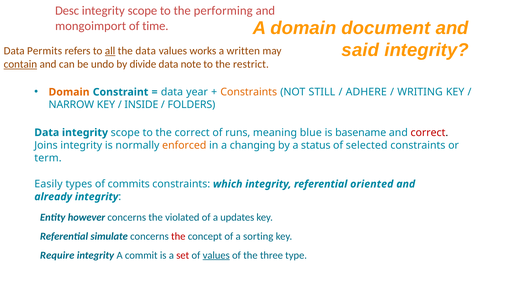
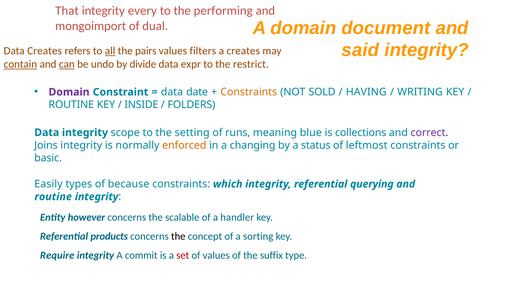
Desc: Desc -> That
scope at (142, 11): scope -> every
time: time -> dual
Data Permits: Permits -> Creates
the data: data -> pairs
works: works -> filters
a written: written -> creates
can underline: none -> present
note: note -> expr
Domain at (69, 92) colour: orange -> purple
year: year -> date
STILL: STILL -> SOLD
ADHERE: ADHERE -> HAVING
NARROW at (71, 105): NARROW -> ROUTINE
the correct: correct -> setting
basename: basename -> collections
correct at (428, 132) colour: red -> purple
selected: selected -> leftmost
term: term -> basic
commits: commits -> because
oriented: oriented -> querying
already at (53, 196): already -> routine
violated: violated -> scalable
updates: updates -> handler
simulate: simulate -> products
the at (178, 236) colour: red -> black
values at (216, 255) underline: present -> none
three: three -> suffix
